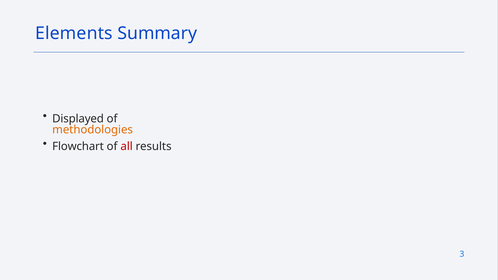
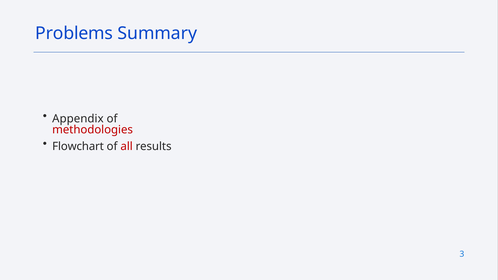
Elements: Elements -> Problems
Displayed: Displayed -> Appendix
methodologies colour: orange -> red
